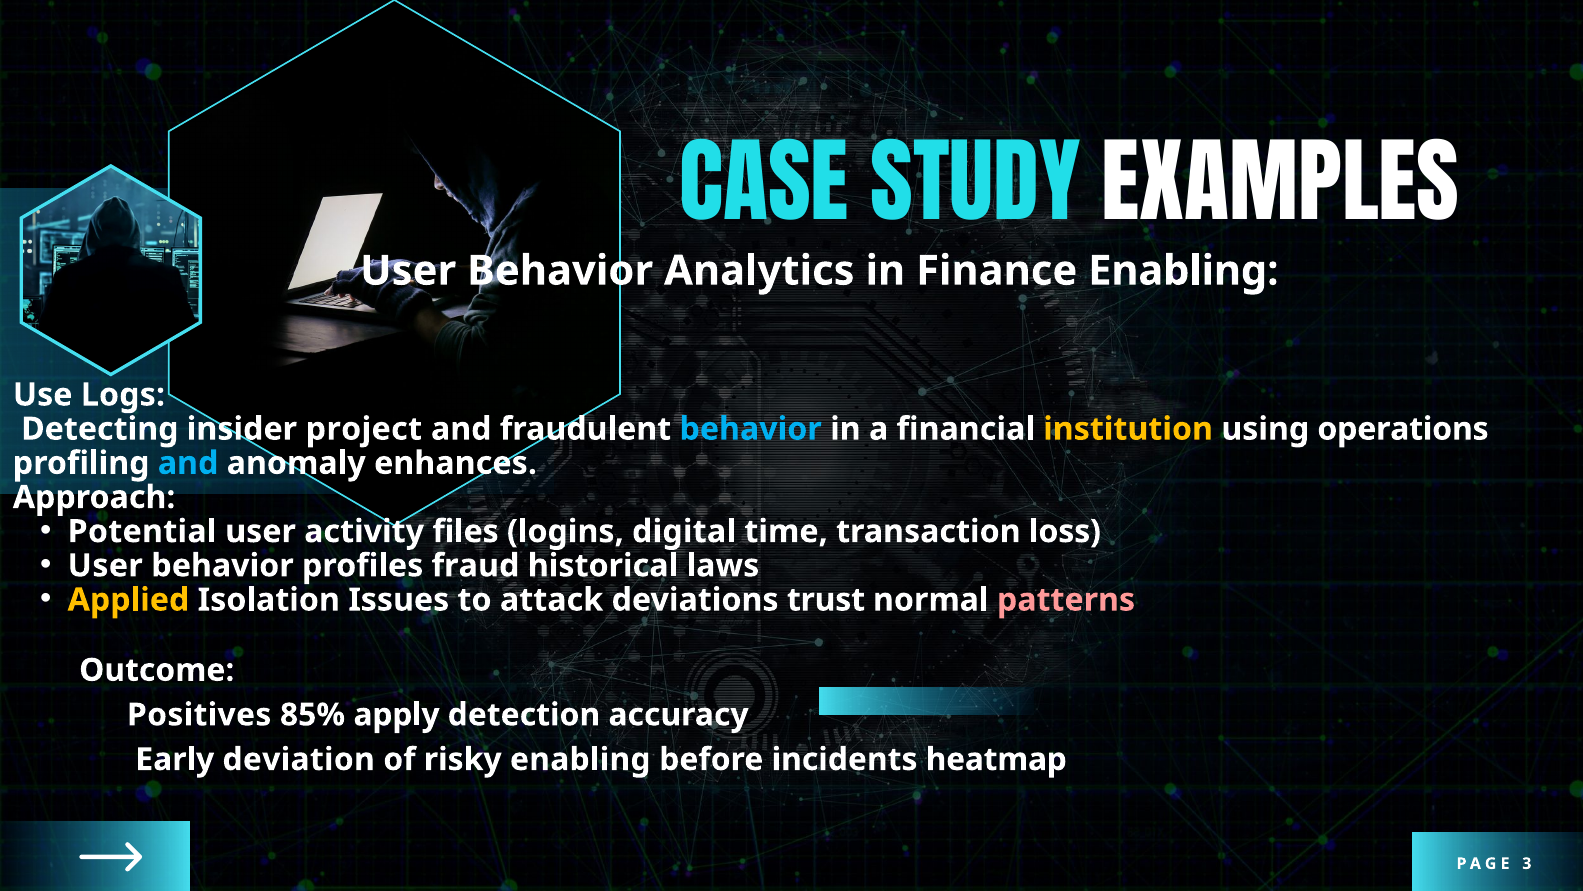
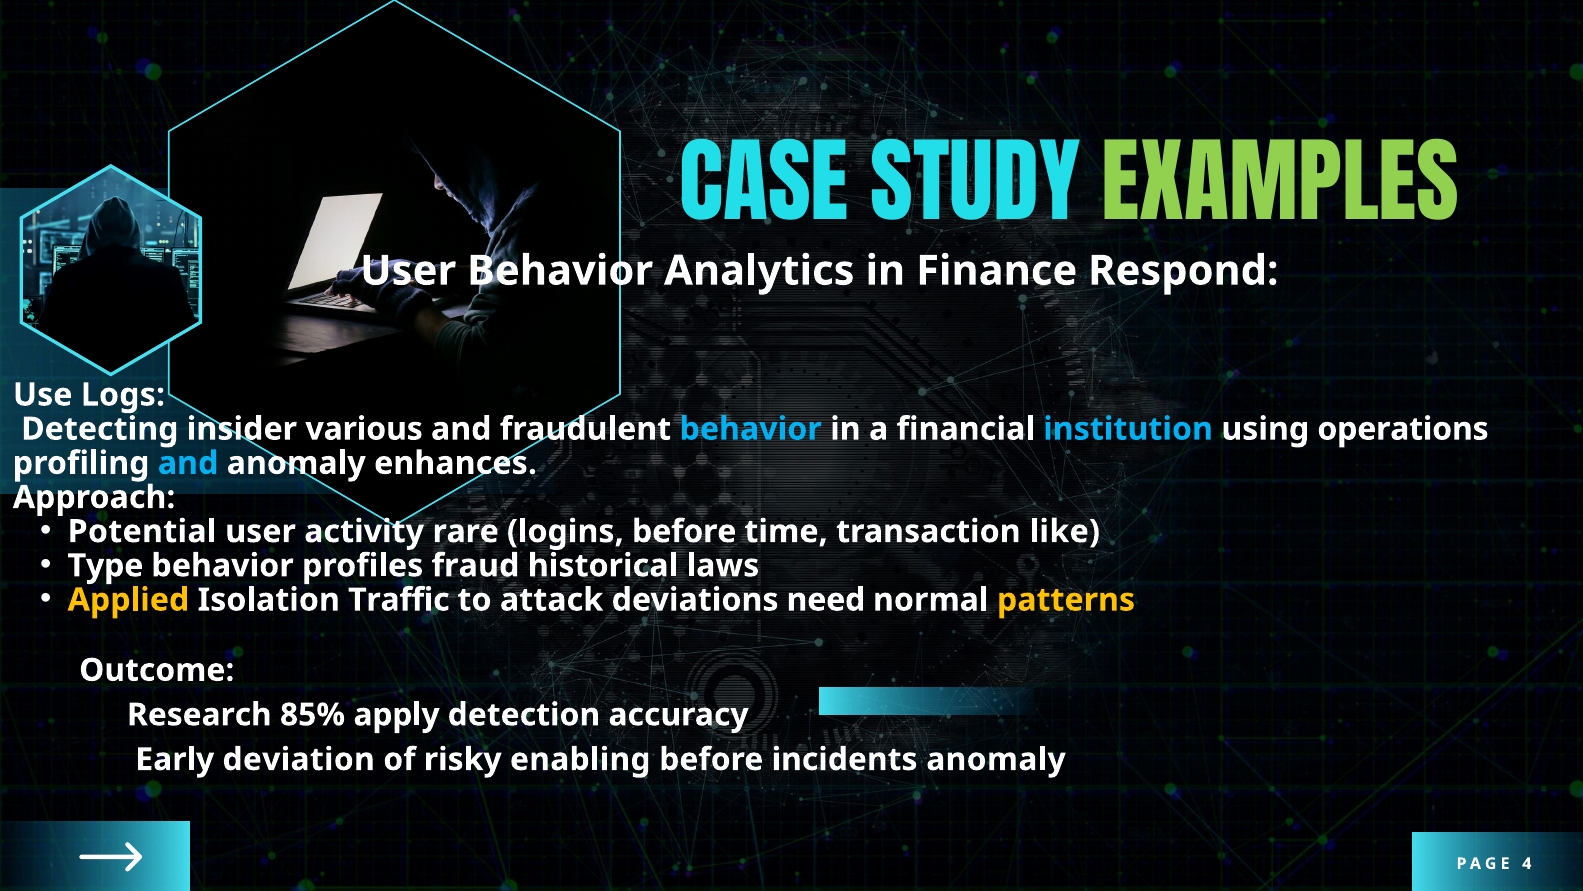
EXAMPLES colour: white -> light green
Finance Enabling: Enabling -> Respond
project: project -> various
institution colour: yellow -> light blue
files: files -> rare
logins digital: digital -> before
loss: loss -> like
User at (105, 565): User -> Type
Issues: Issues -> Traffic
trust: trust -> need
patterns colour: pink -> yellow
Positives: Positives -> Research
incidents heatmap: heatmap -> anomaly
3: 3 -> 4
